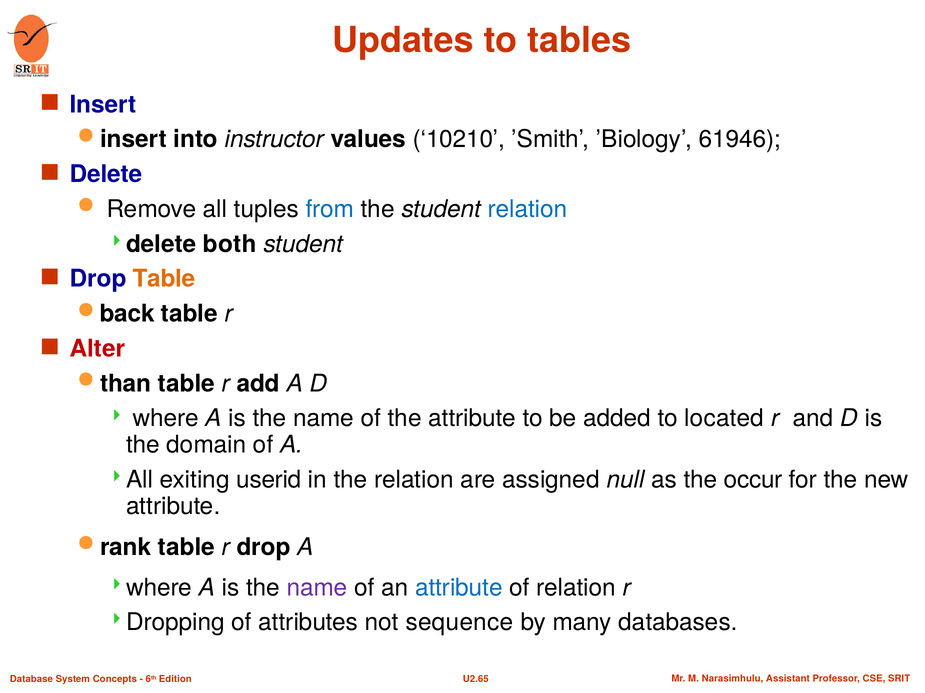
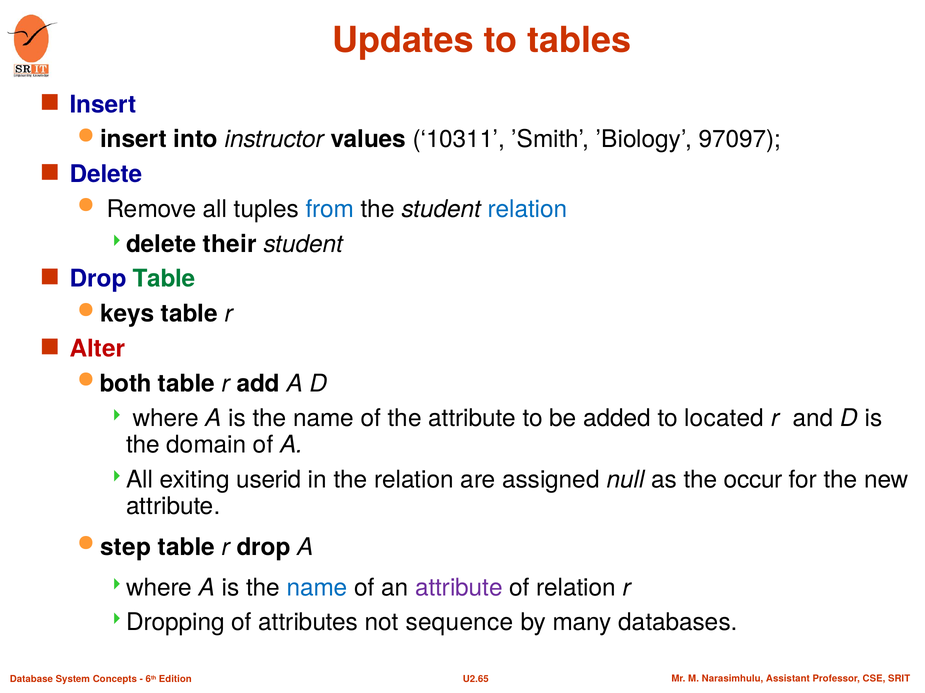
10210: 10210 -> 10311
61946: 61946 -> 97097
both: both -> their
Table at (164, 279) colour: orange -> green
back: back -> keys
than: than -> both
rank: rank -> step
name at (317, 588) colour: purple -> blue
attribute at (459, 588) colour: blue -> purple
